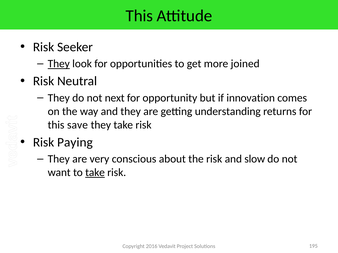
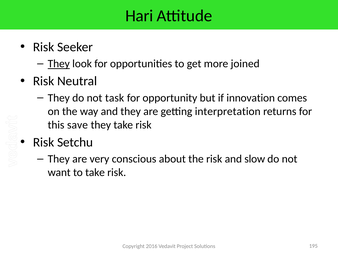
This at (139, 16): This -> Hari
next: next -> task
understanding: understanding -> interpretation
Paying: Paying -> Setchu
take at (95, 173) underline: present -> none
